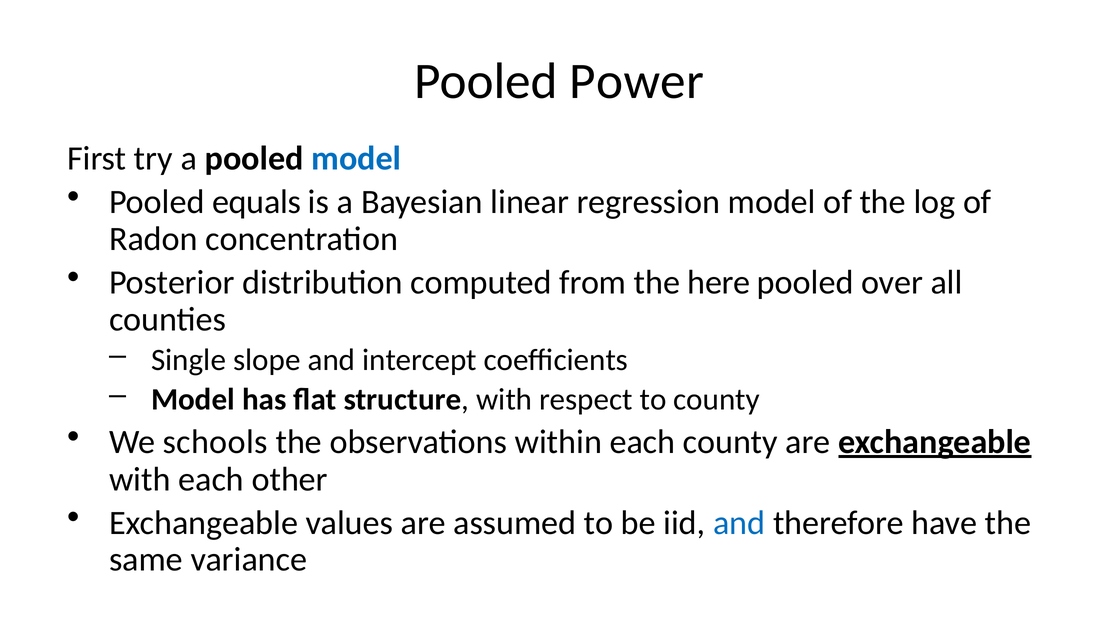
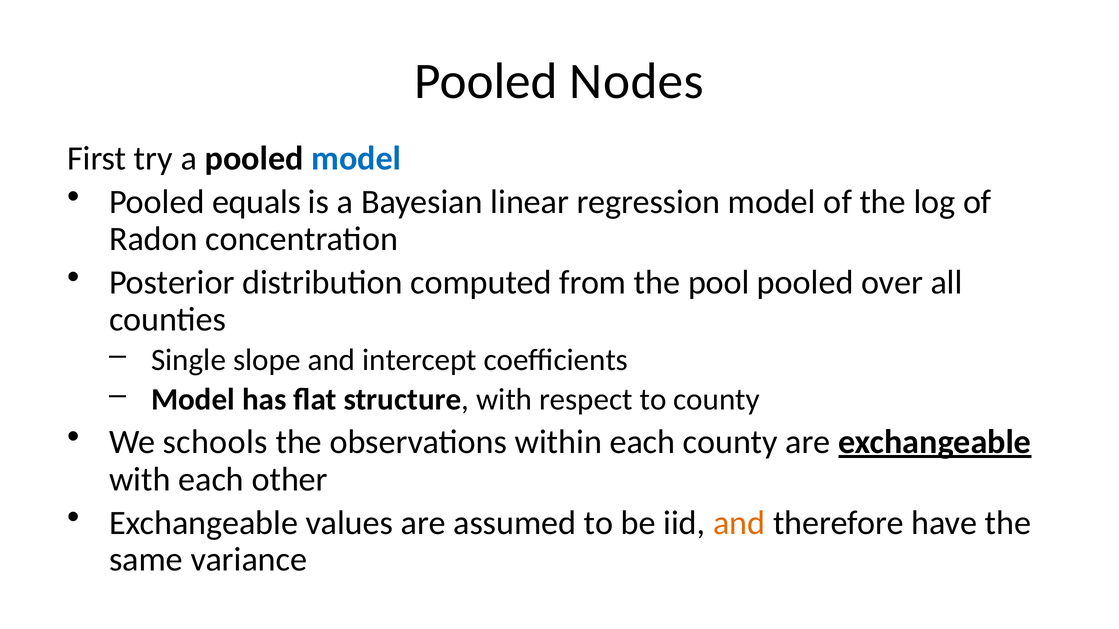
Power: Power -> Nodes
here: here -> pool
and at (739, 523) colour: blue -> orange
